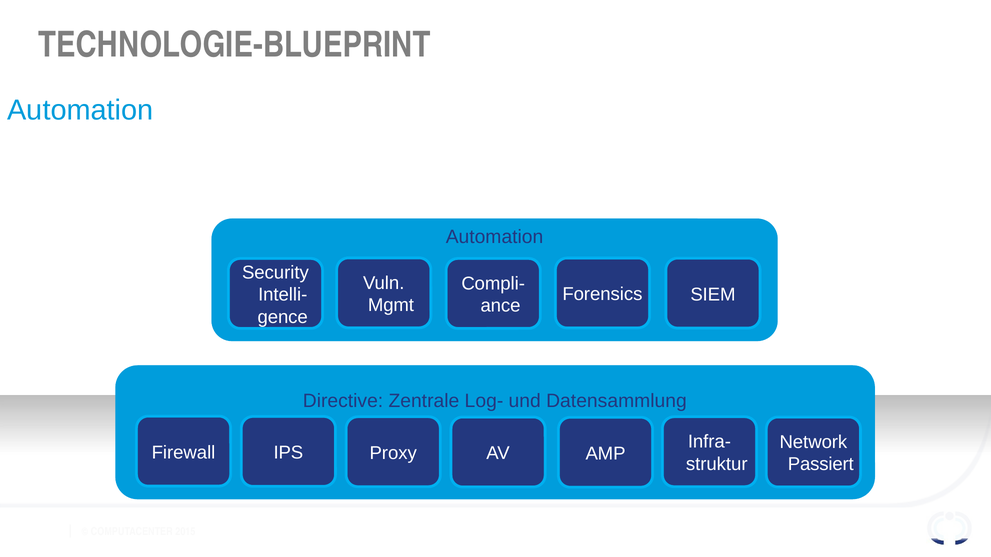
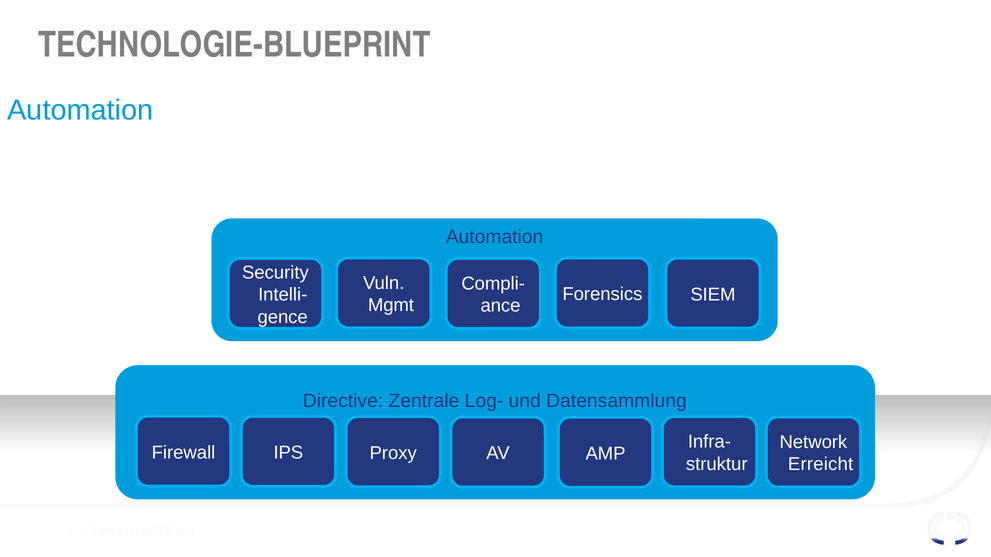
Passiert: Passiert -> Erreicht
